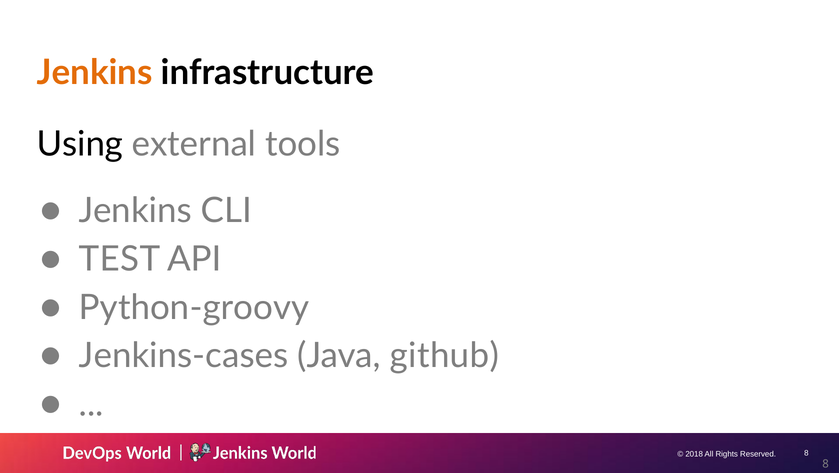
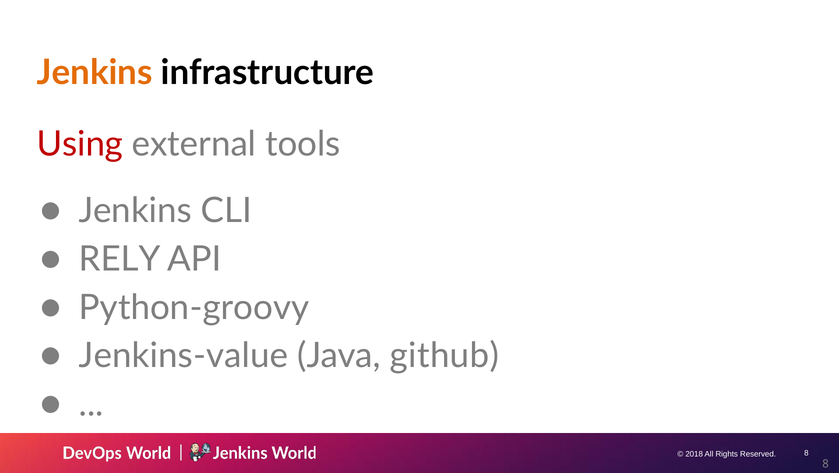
Using colour: black -> red
TEST: TEST -> RELY
Jenkins-cases: Jenkins-cases -> Jenkins-value
